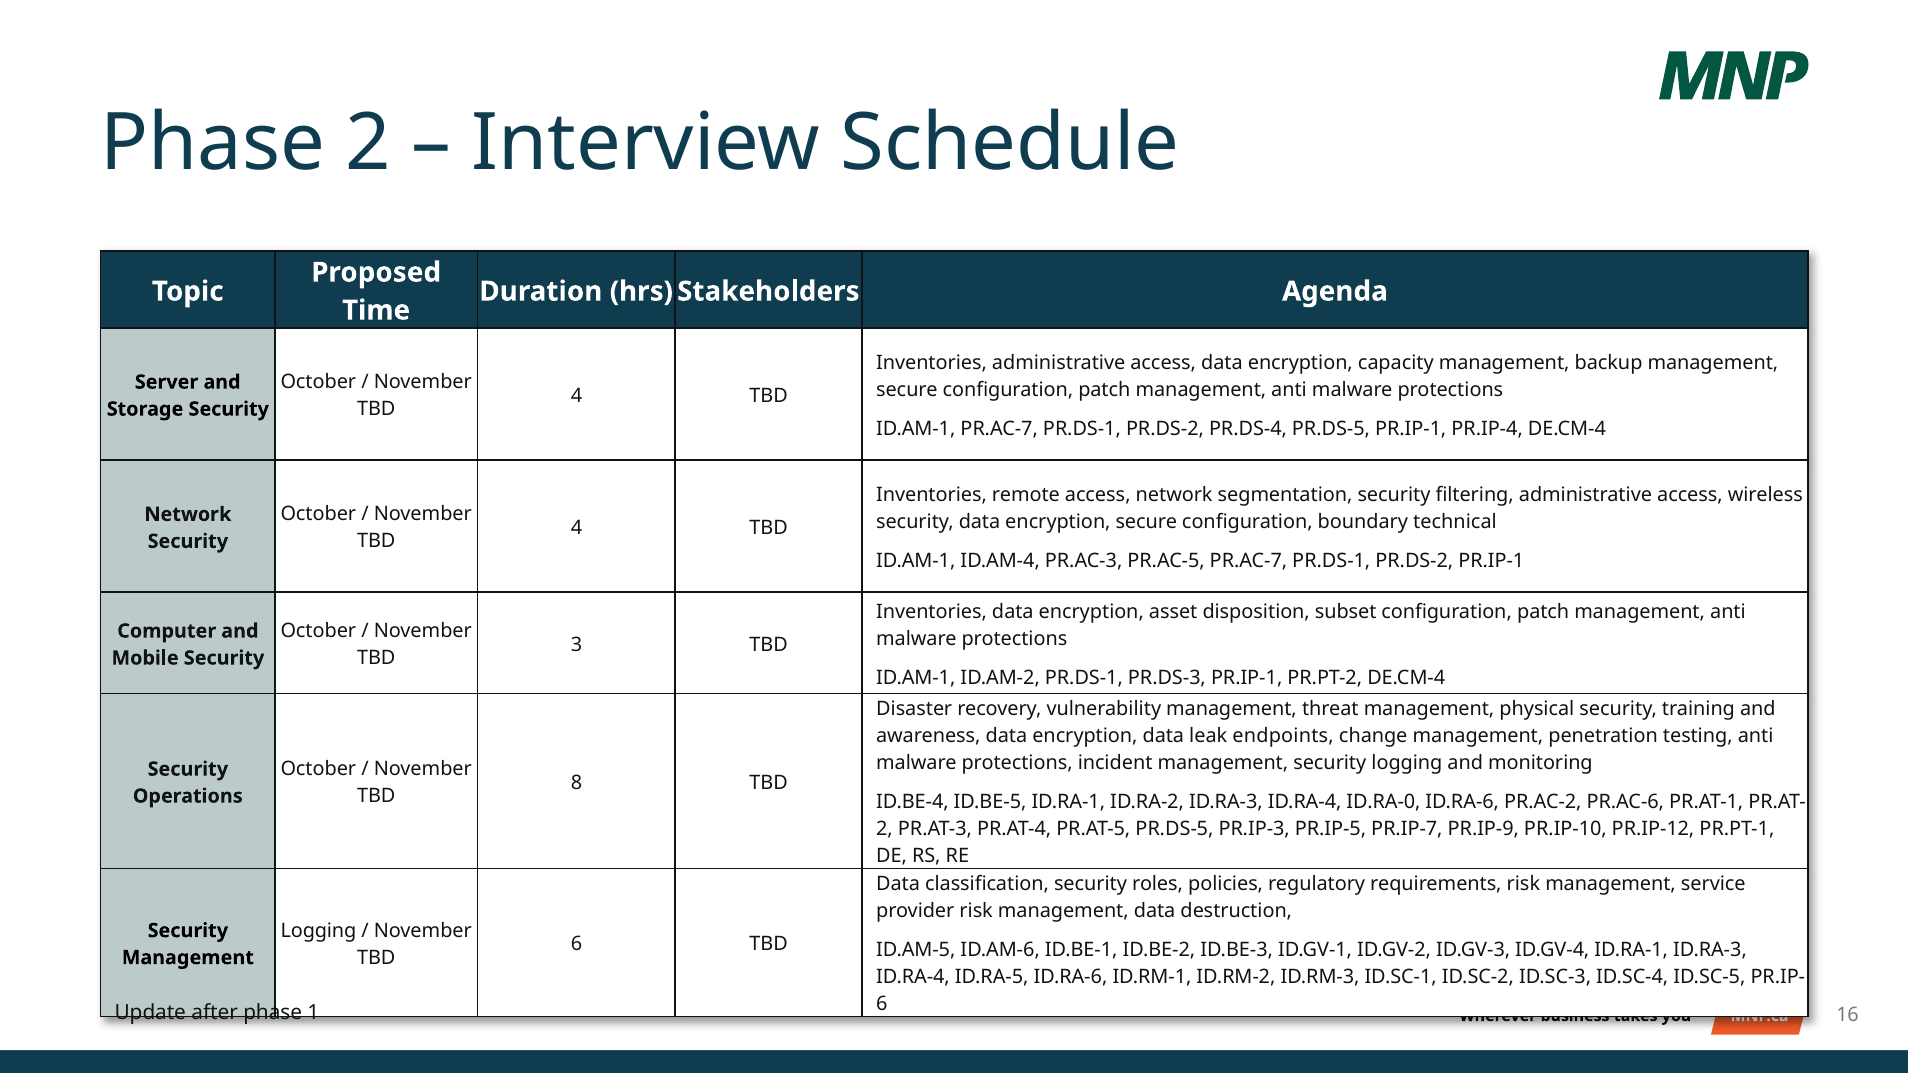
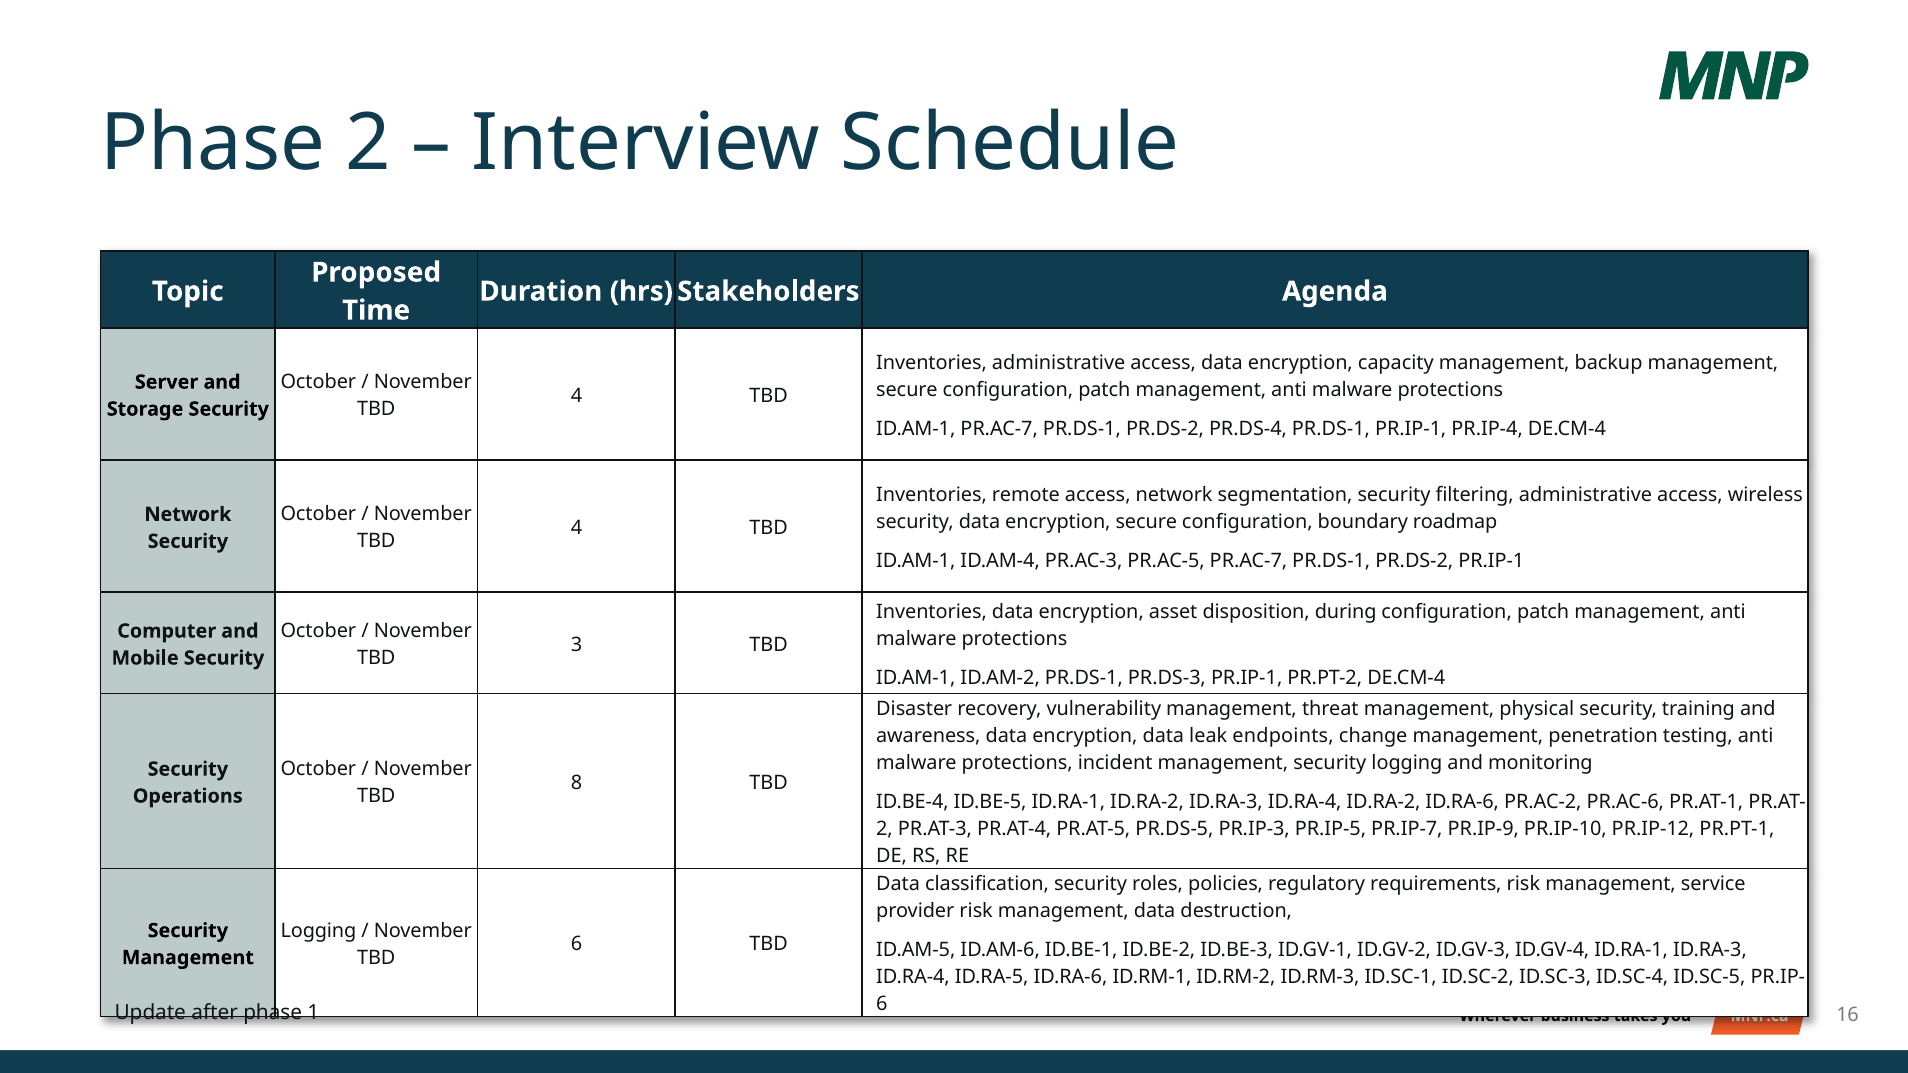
PR.DS-4 PR.DS-5: PR.DS-5 -> PR.DS-1
technical: technical -> roadmap
subset: subset -> during
ID.RA-4 ID.RA-0: ID.RA-0 -> ID.RA-2
